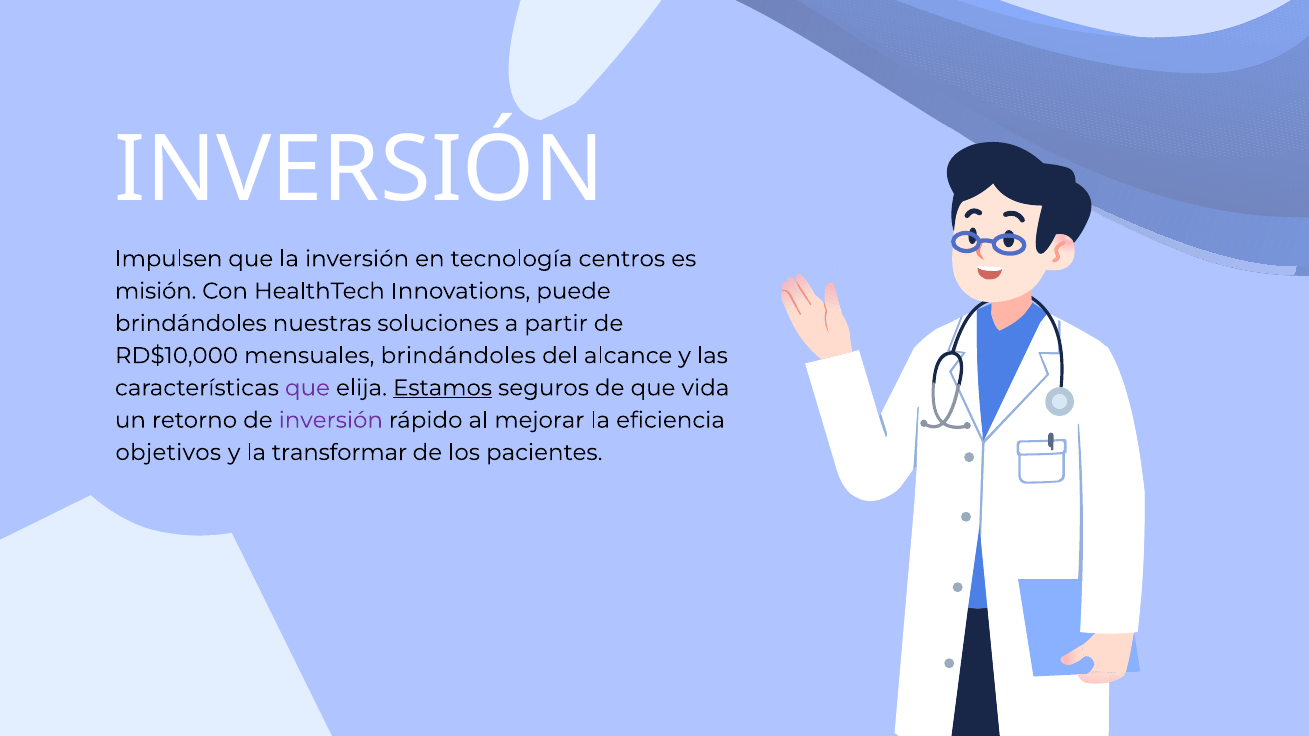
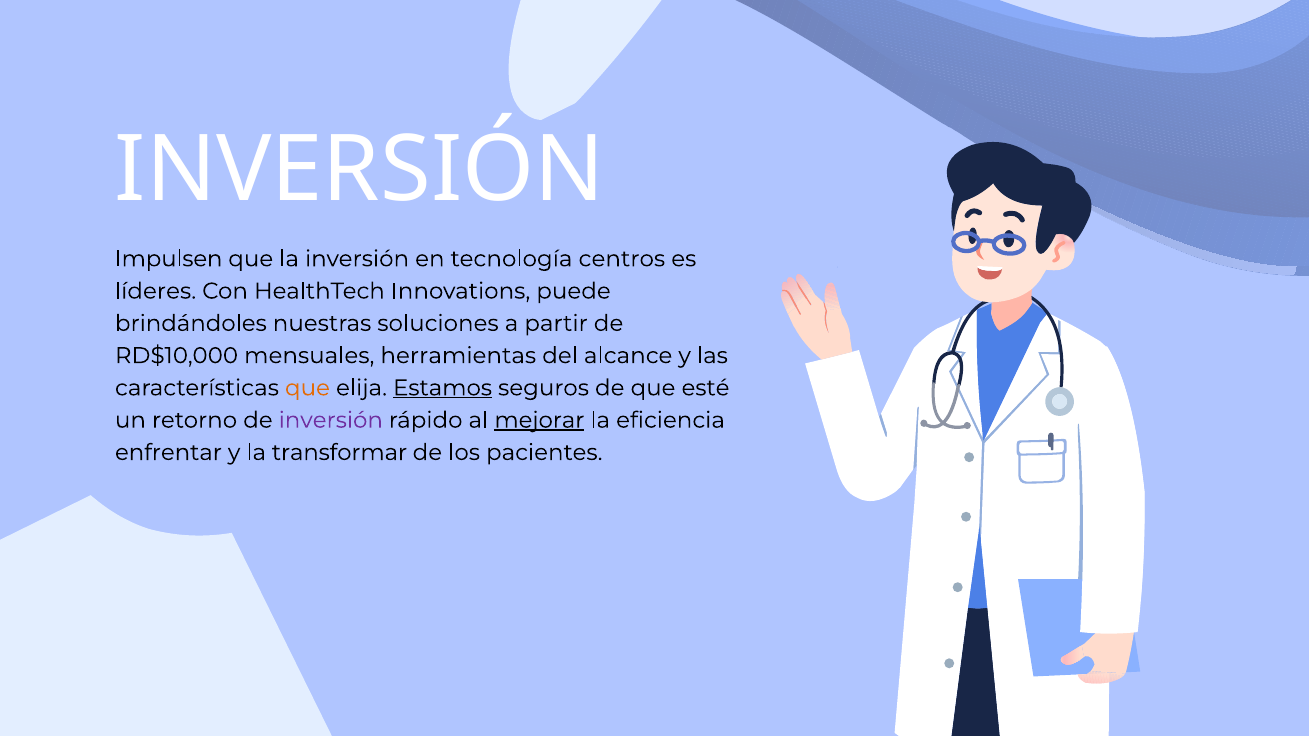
misión: misión -> líderes
mensuales brindándoles: brindándoles -> herramientas
que at (307, 388) colour: purple -> orange
vida: vida -> esté
mejorar underline: none -> present
objetivos: objetivos -> enfrentar
